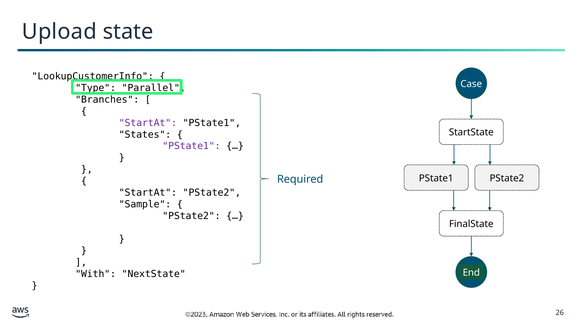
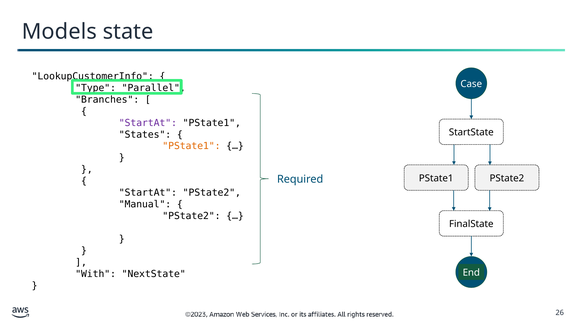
Upload: Upload -> Models
PState1 at (191, 146) colour: purple -> orange
Sample: Sample -> Manual
